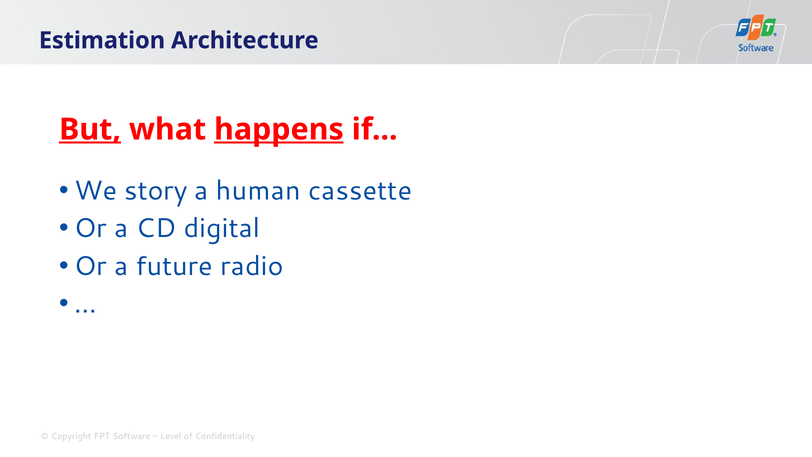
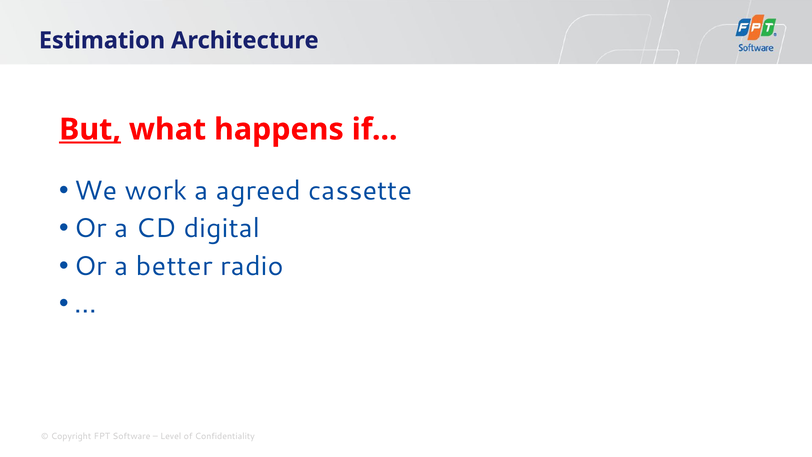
happens underline: present -> none
story: story -> work
human: human -> agreed
future: future -> better
